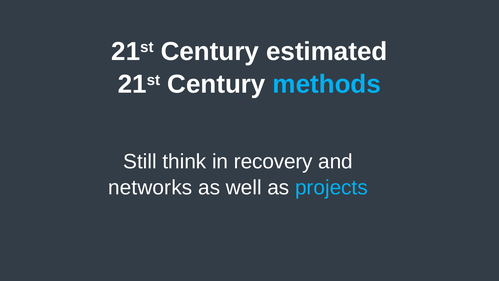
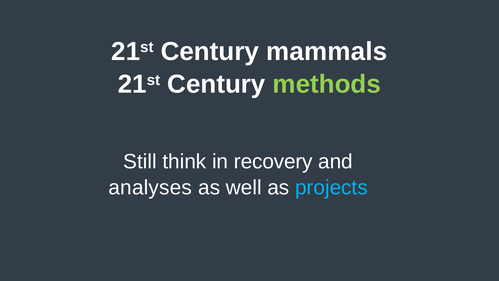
estimated: estimated -> mammals
methods colour: light blue -> light green
networks: networks -> analyses
